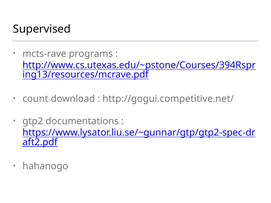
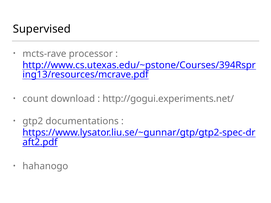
programs: programs -> processor
http://gogui.competitive.net/: http://gogui.competitive.net/ -> http://gogui.experiments.net/
